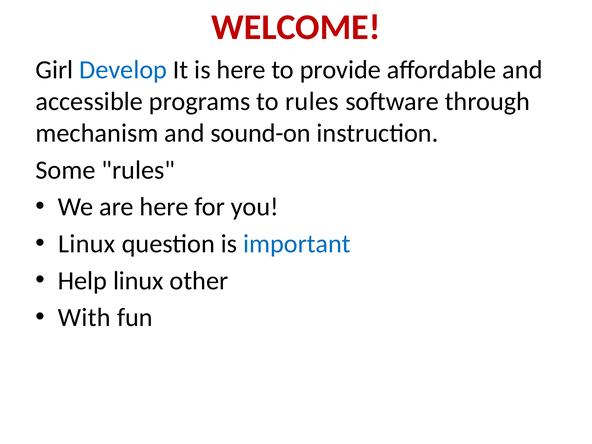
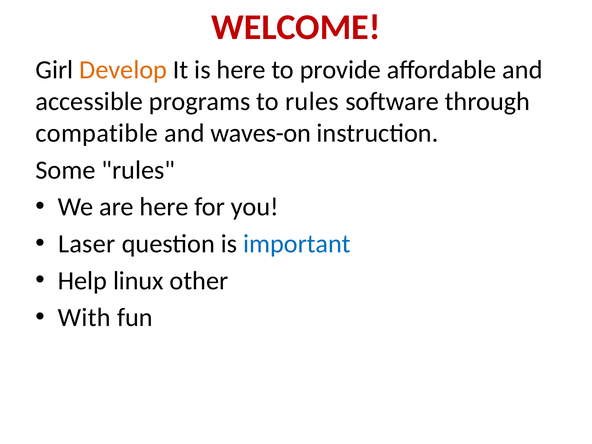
Develop colour: blue -> orange
mechanism: mechanism -> compatible
sound-on: sound-on -> waves-on
Linux at (87, 244): Linux -> Laser
